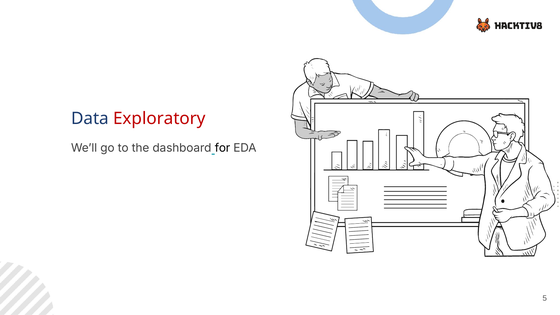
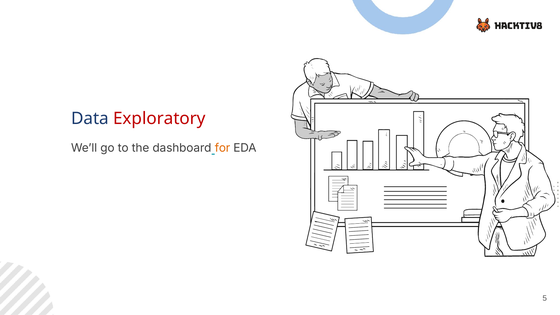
for colour: black -> orange
